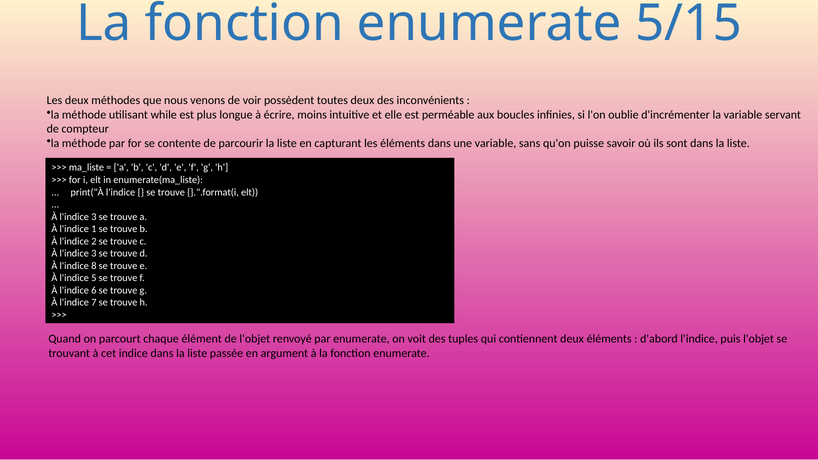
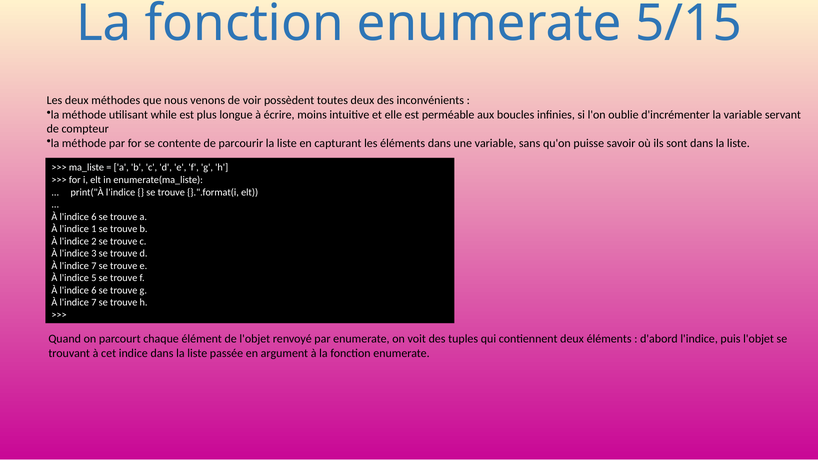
3 at (94, 217): 3 -> 6
8 at (94, 266): 8 -> 7
